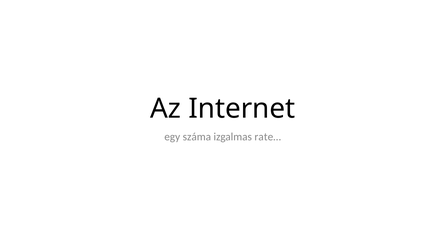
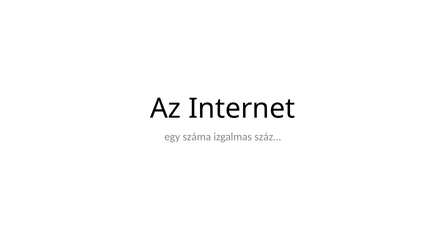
rate…: rate… -> száz…
